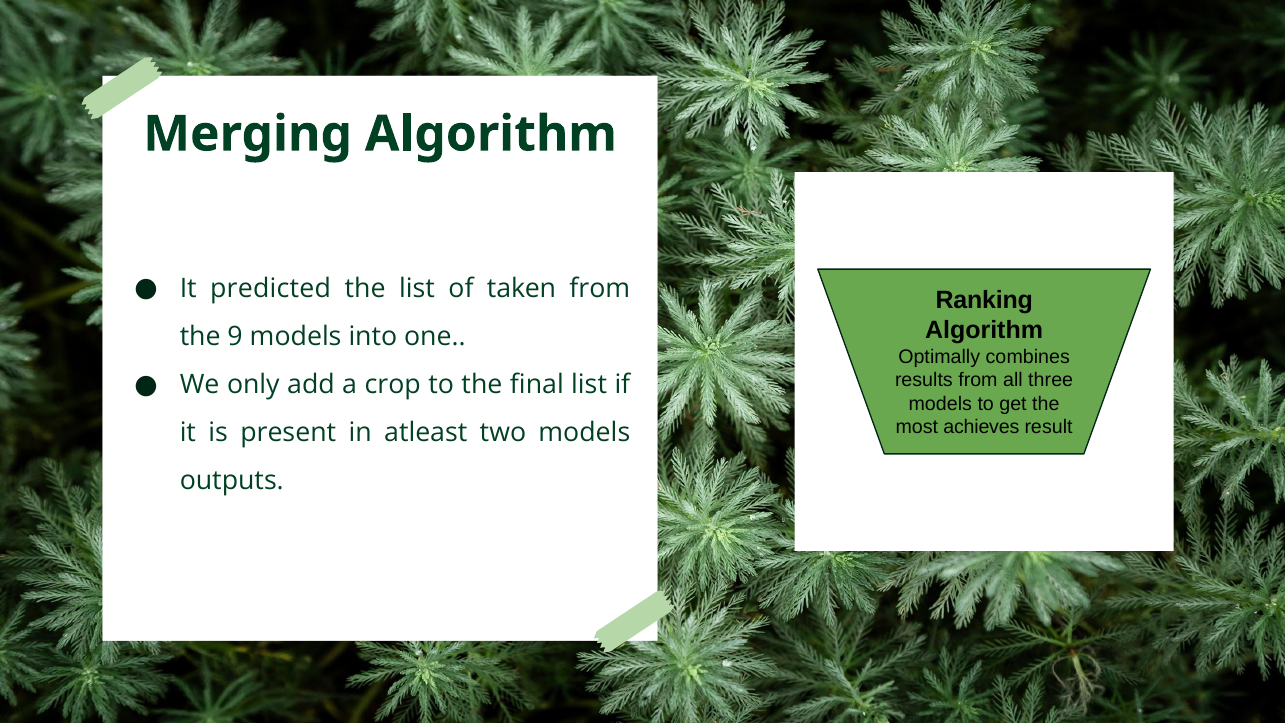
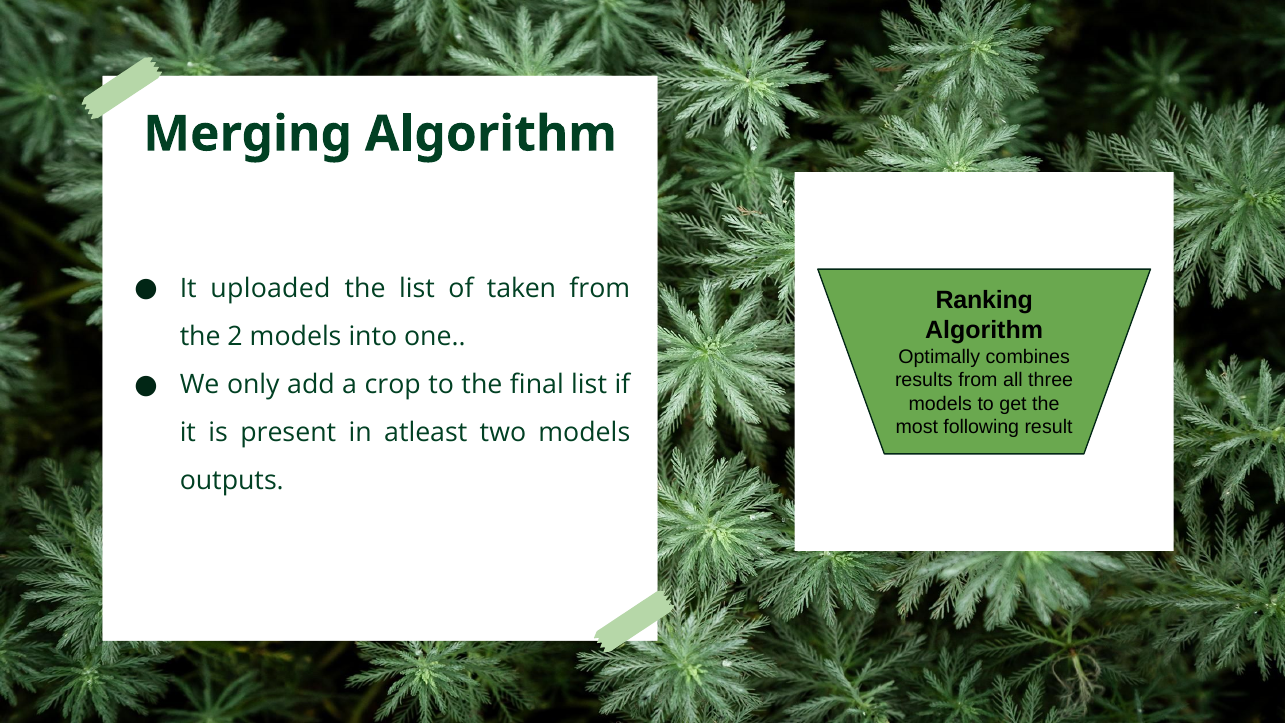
predicted: predicted -> uploaded
9: 9 -> 2
achieves: achieves -> following
